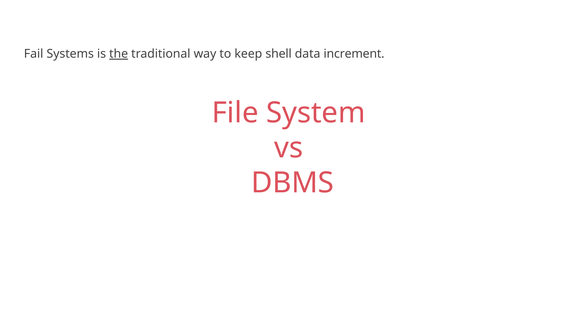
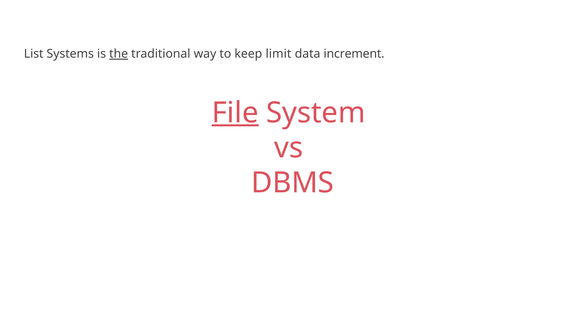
Fail: Fail -> List
shell: shell -> limit
File underline: none -> present
